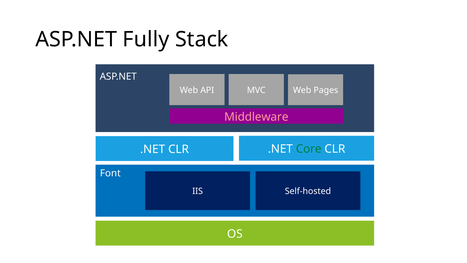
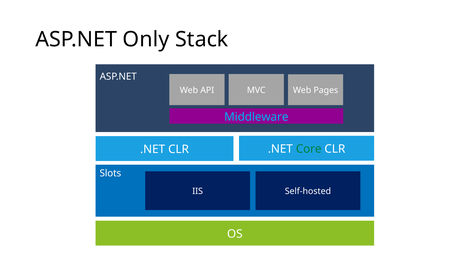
Fully: Fully -> Only
Middleware colour: pink -> light blue
Font: Font -> Slots
